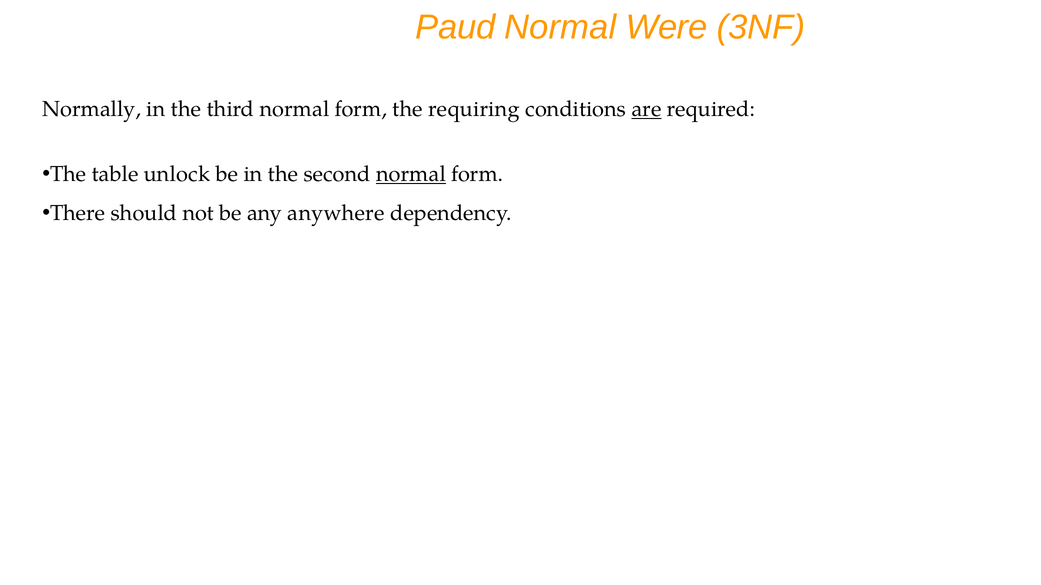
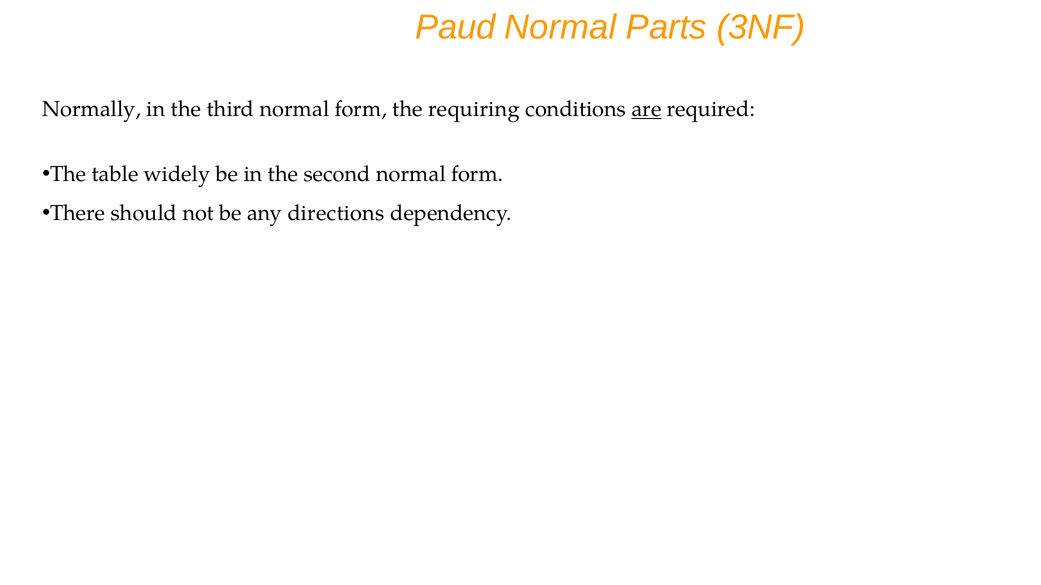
Were: Were -> Parts
unlock: unlock -> widely
normal at (411, 174) underline: present -> none
anywhere: anywhere -> directions
